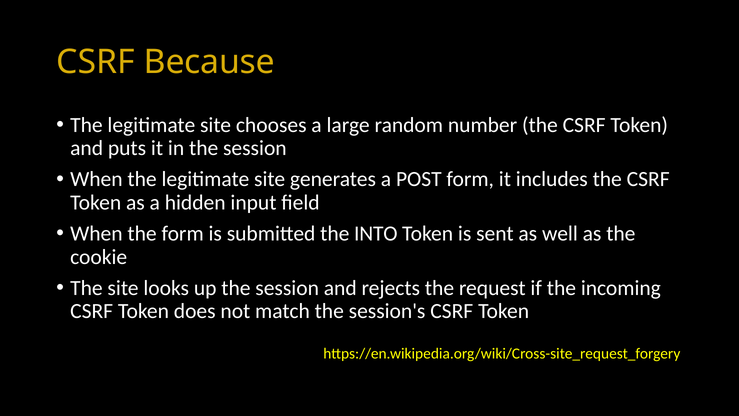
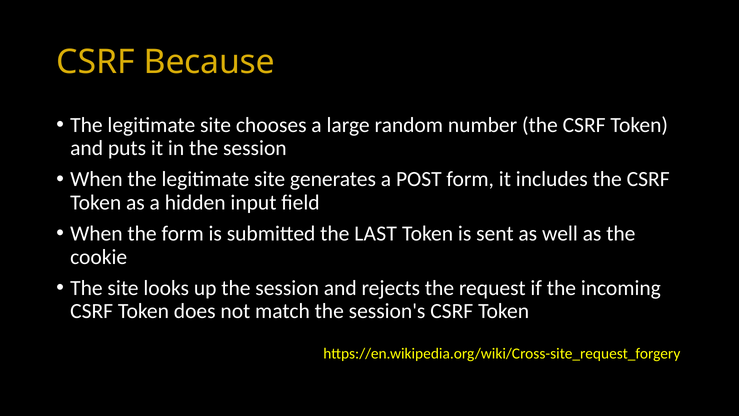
INTO: INTO -> LAST
